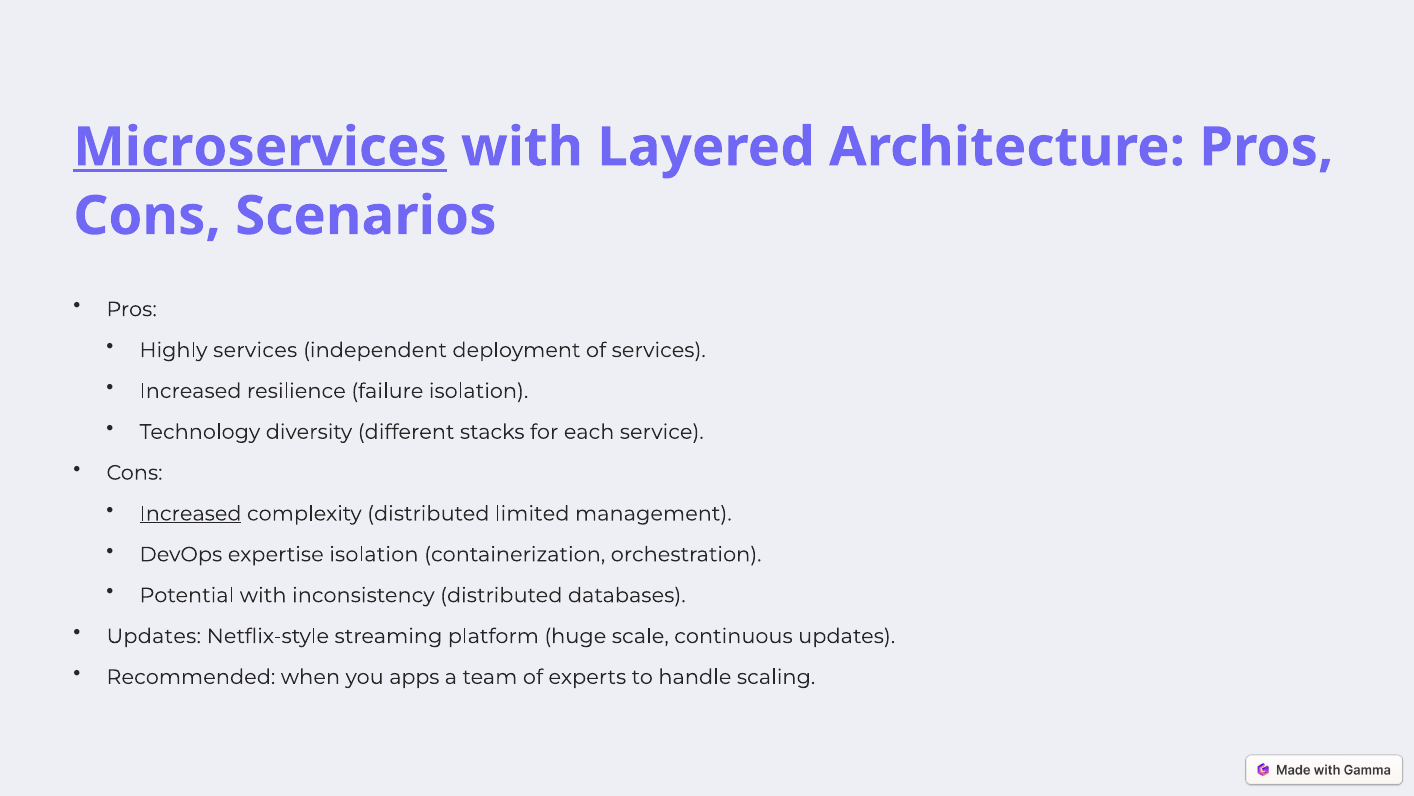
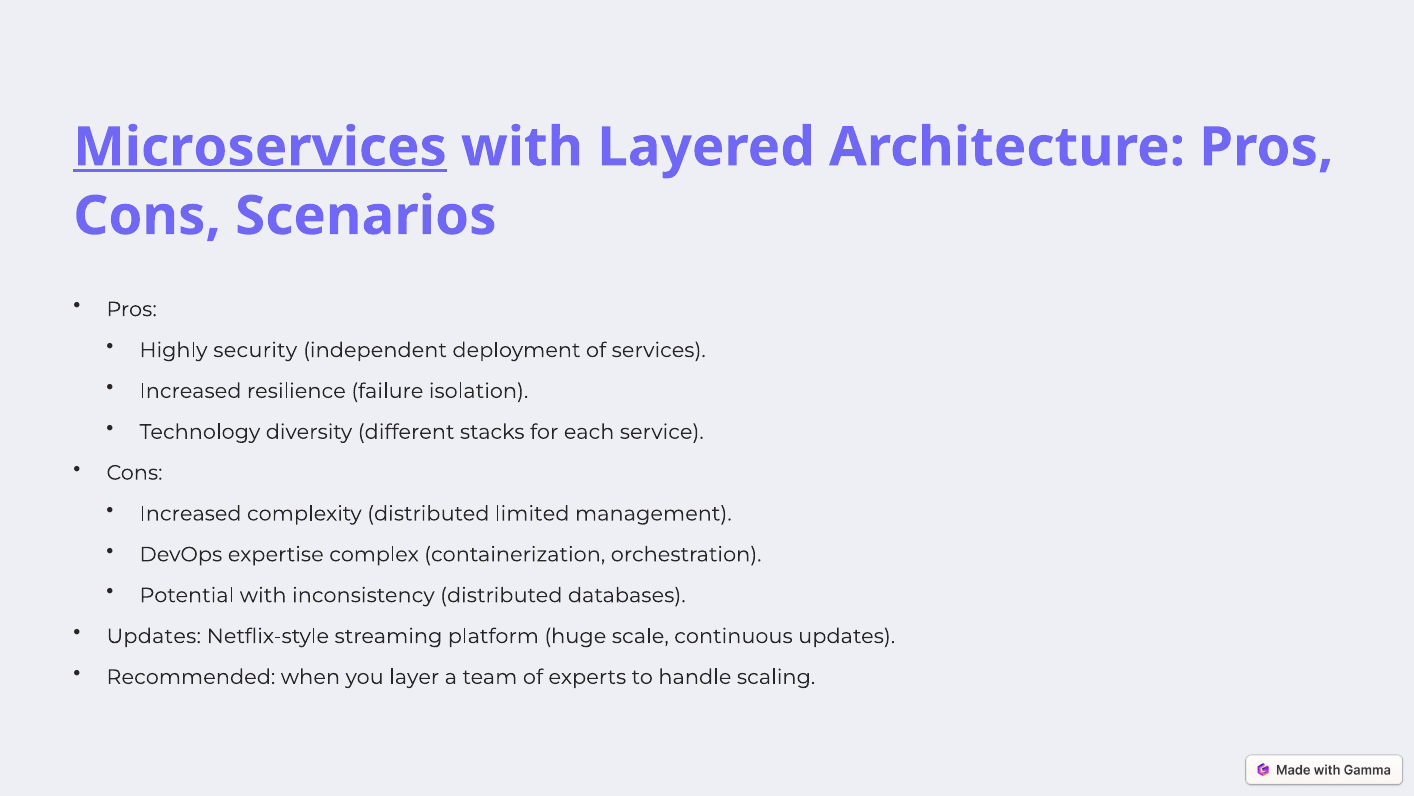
Highly services: services -> security
Increased at (191, 513) underline: present -> none
expertise isolation: isolation -> complex
apps: apps -> layer
